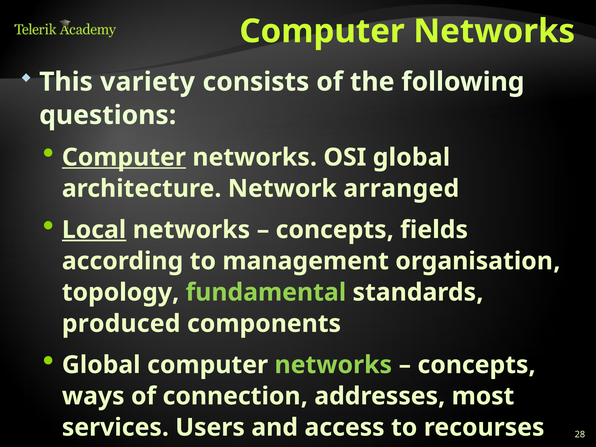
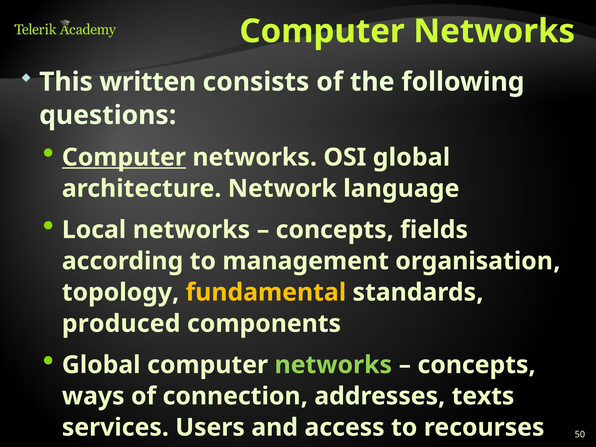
variety: variety -> written
arranged: arranged -> language
Local underline: present -> none
fundamental colour: light green -> yellow
most: most -> texts
28: 28 -> 50
